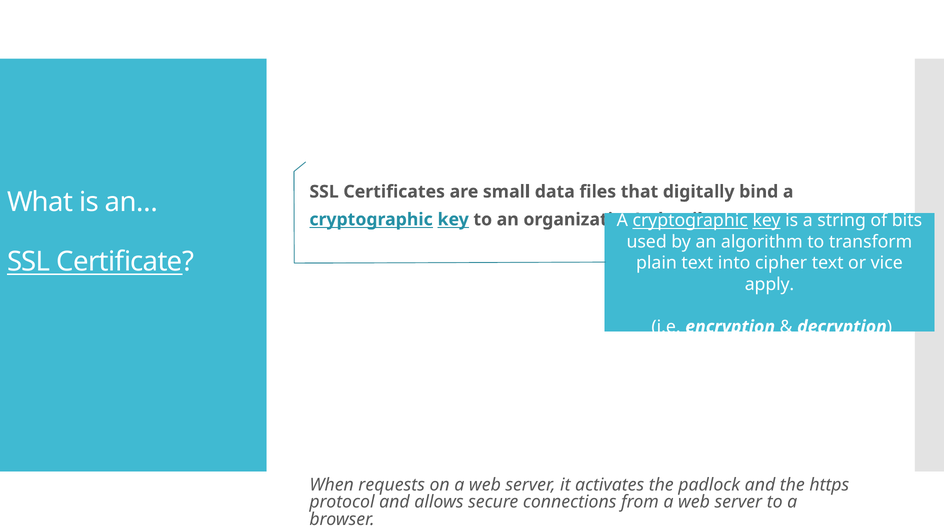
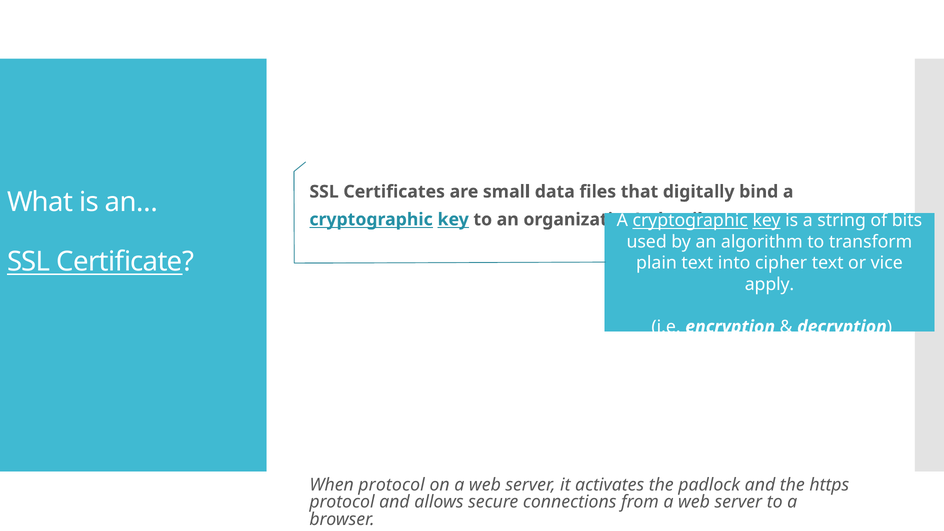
When requests: requests -> protocol
